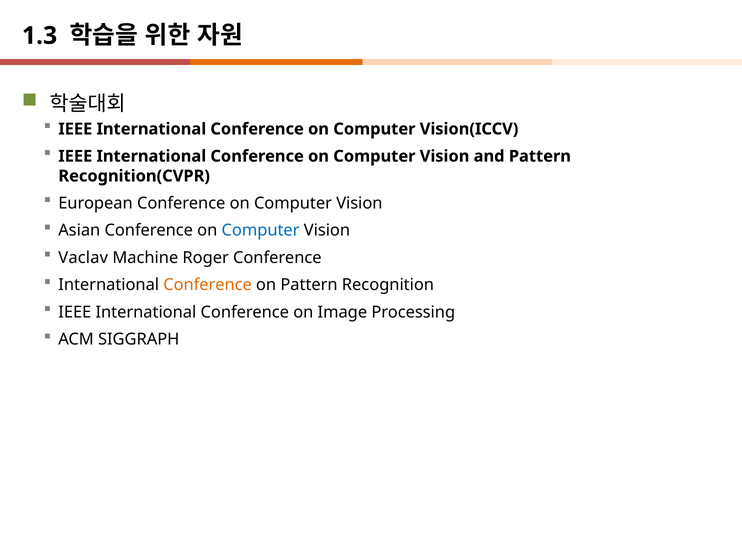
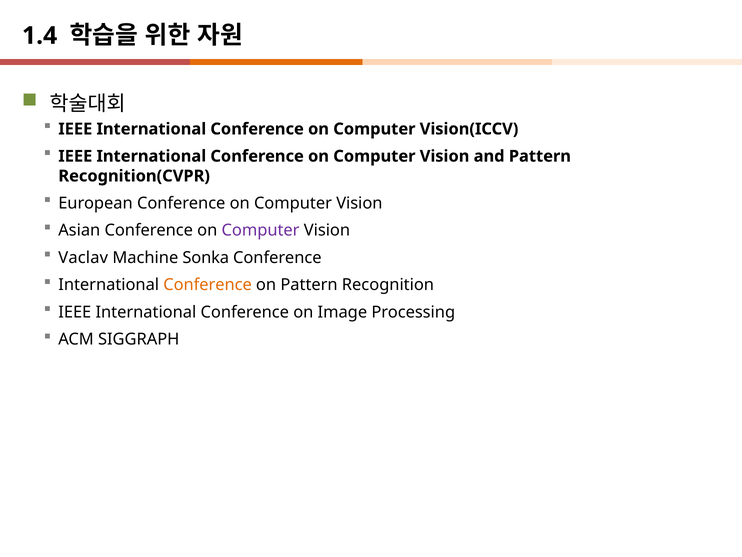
1.3: 1.3 -> 1.4
Computer at (261, 230) colour: blue -> purple
Roger: Roger -> Sonka
